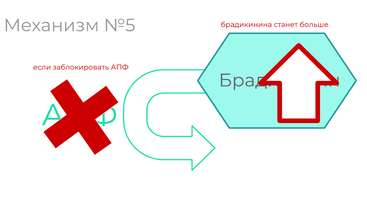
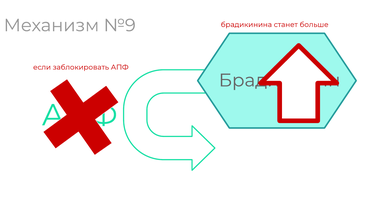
№5: №5 -> №9
